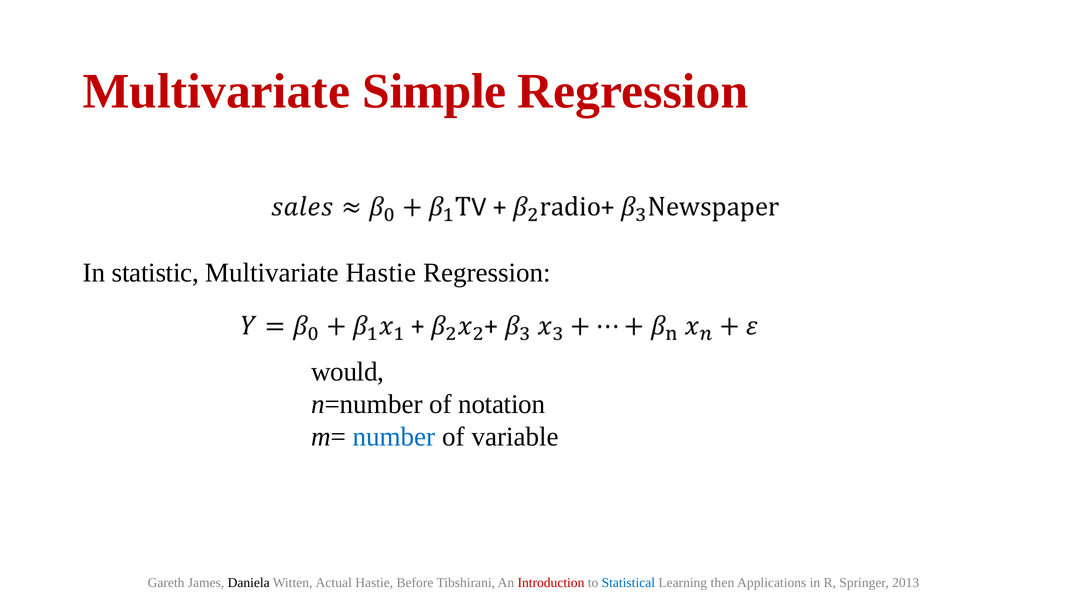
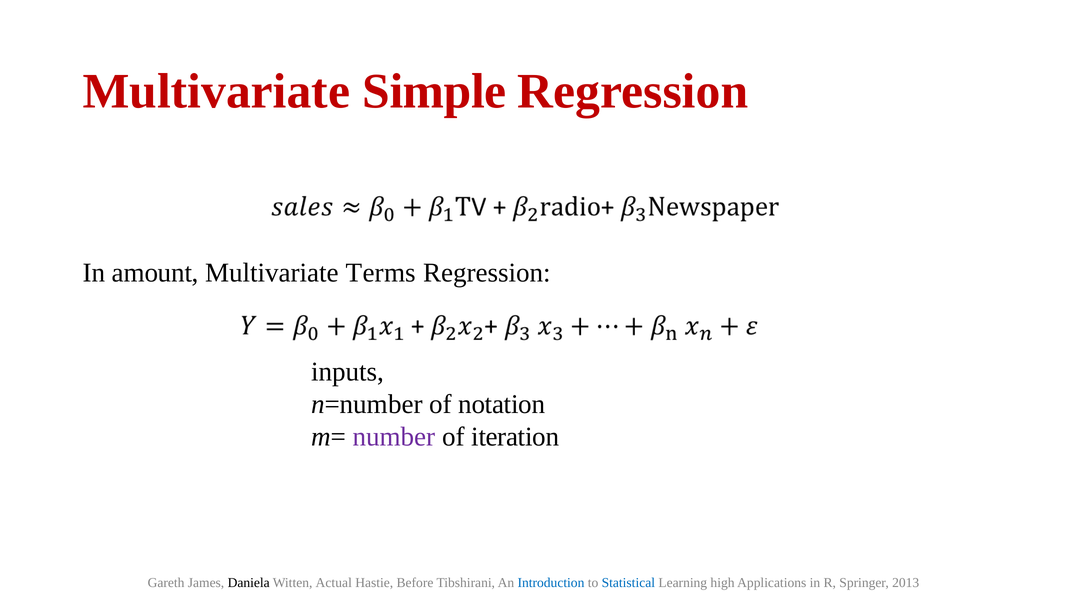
statistic: statistic -> amount
Multivariate Hastie: Hastie -> Terms
would: would -> inputs
number colour: blue -> purple
variable: variable -> iteration
Introduction colour: red -> blue
then: then -> high
